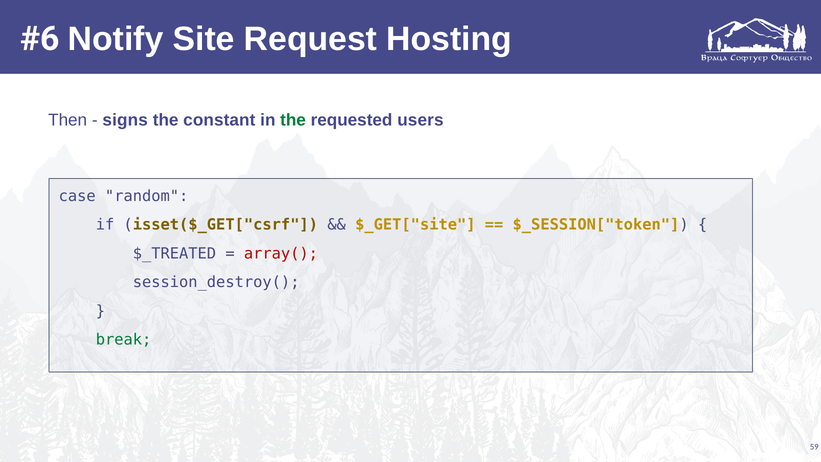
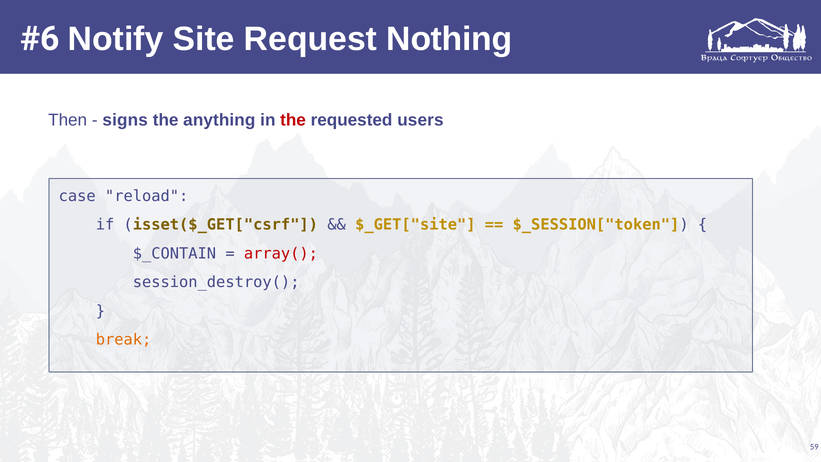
Hosting: Hosting -> Nothing
constant: constant -> anything
the at (293, 120) colour: green -> red
random: random -> reload
$_TREATED: $_TREATED -> $_CONTAIN
break colour: green -> orange
